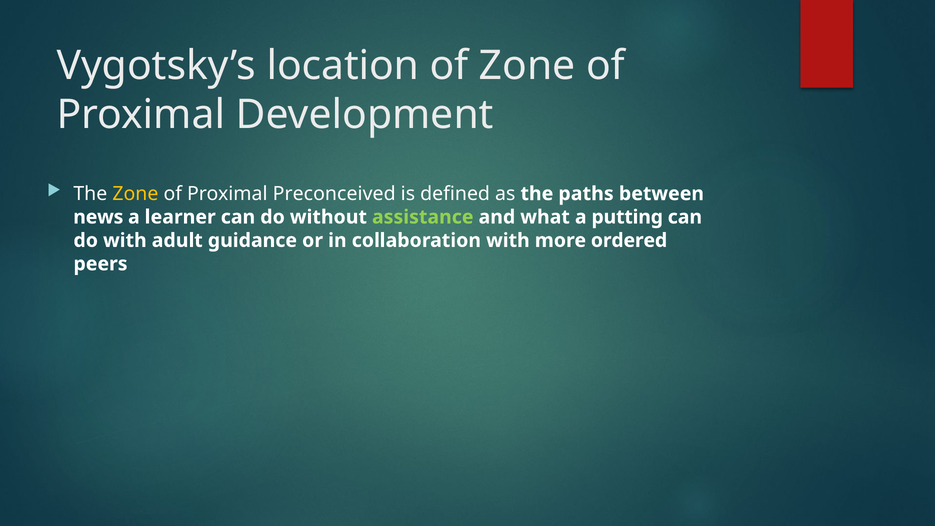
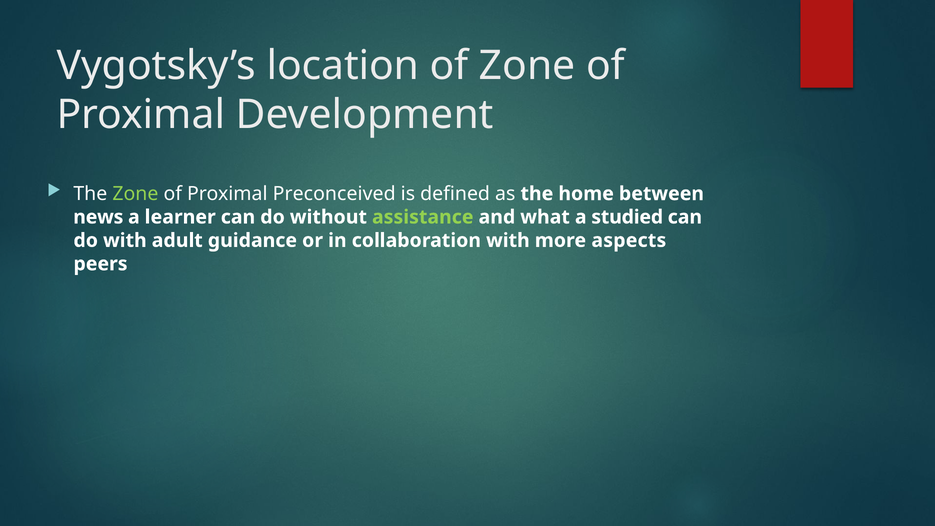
Zone at (135, 194) colour: yellow -> light green
paths: paths -> home
putting: putting -> studied
ordered: ordered -> aspects
